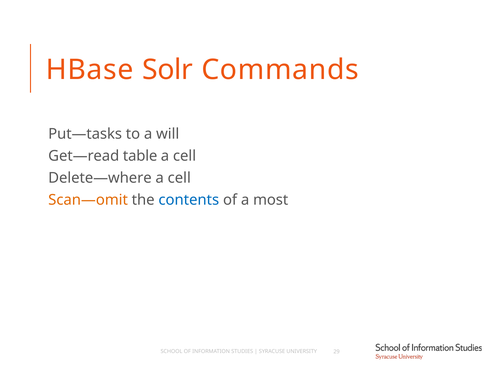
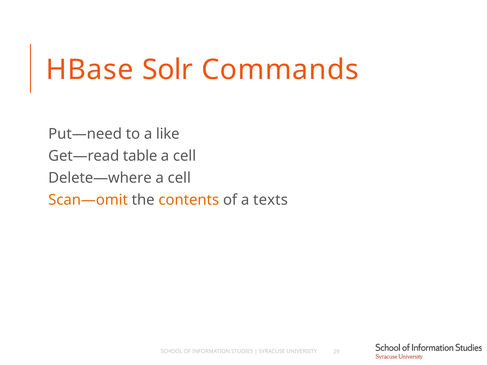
Put—tasks: Put—tasks -> Put—need
will: will -> like
contents colour: blue -> orange
most: most -> texts
